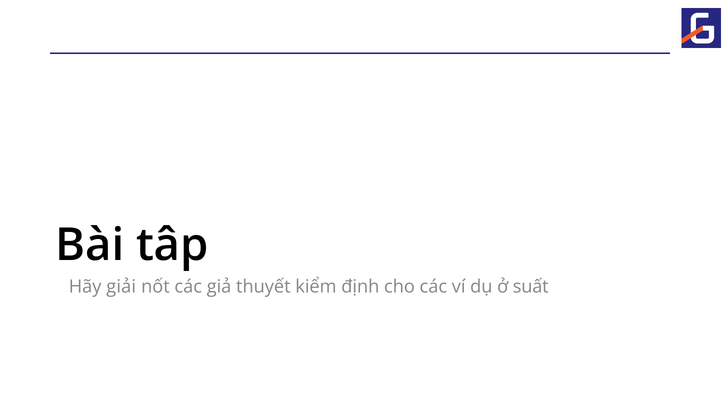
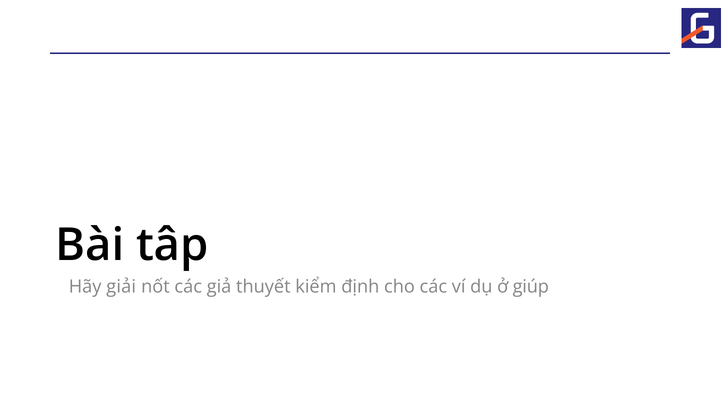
suất: suất -> giúp
